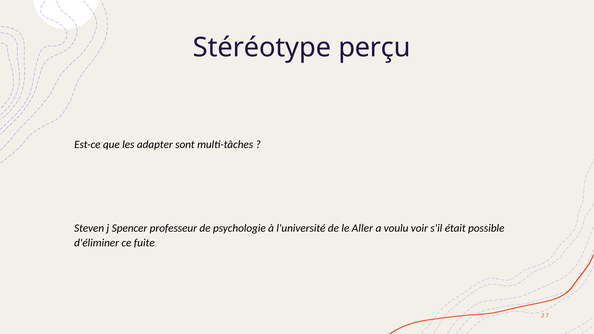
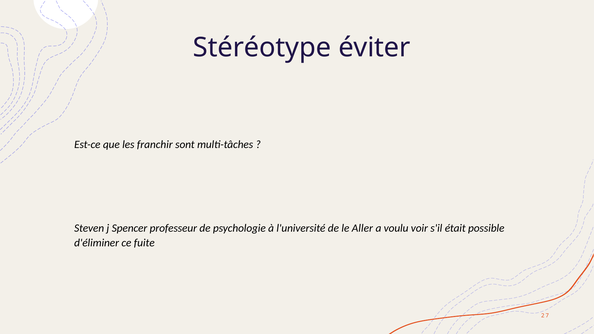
perçu: perçu -> éviter
adapter: adapter -> franchir
